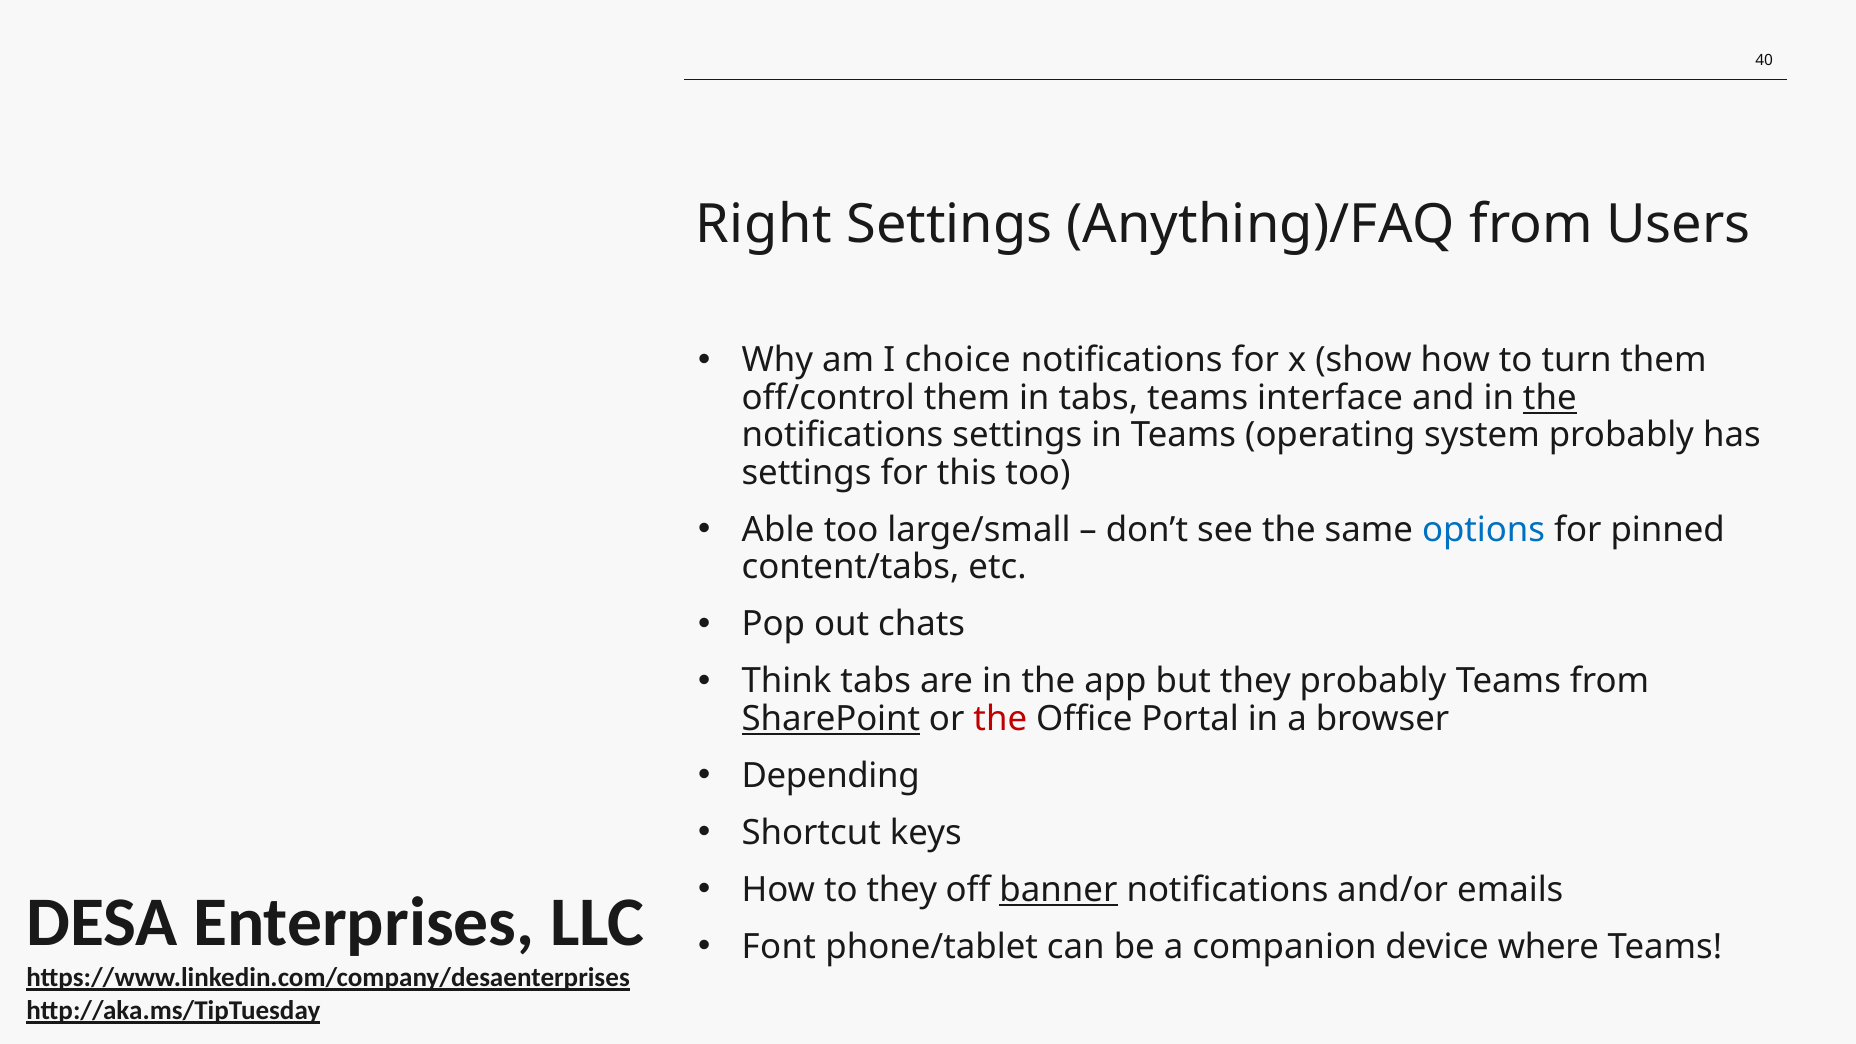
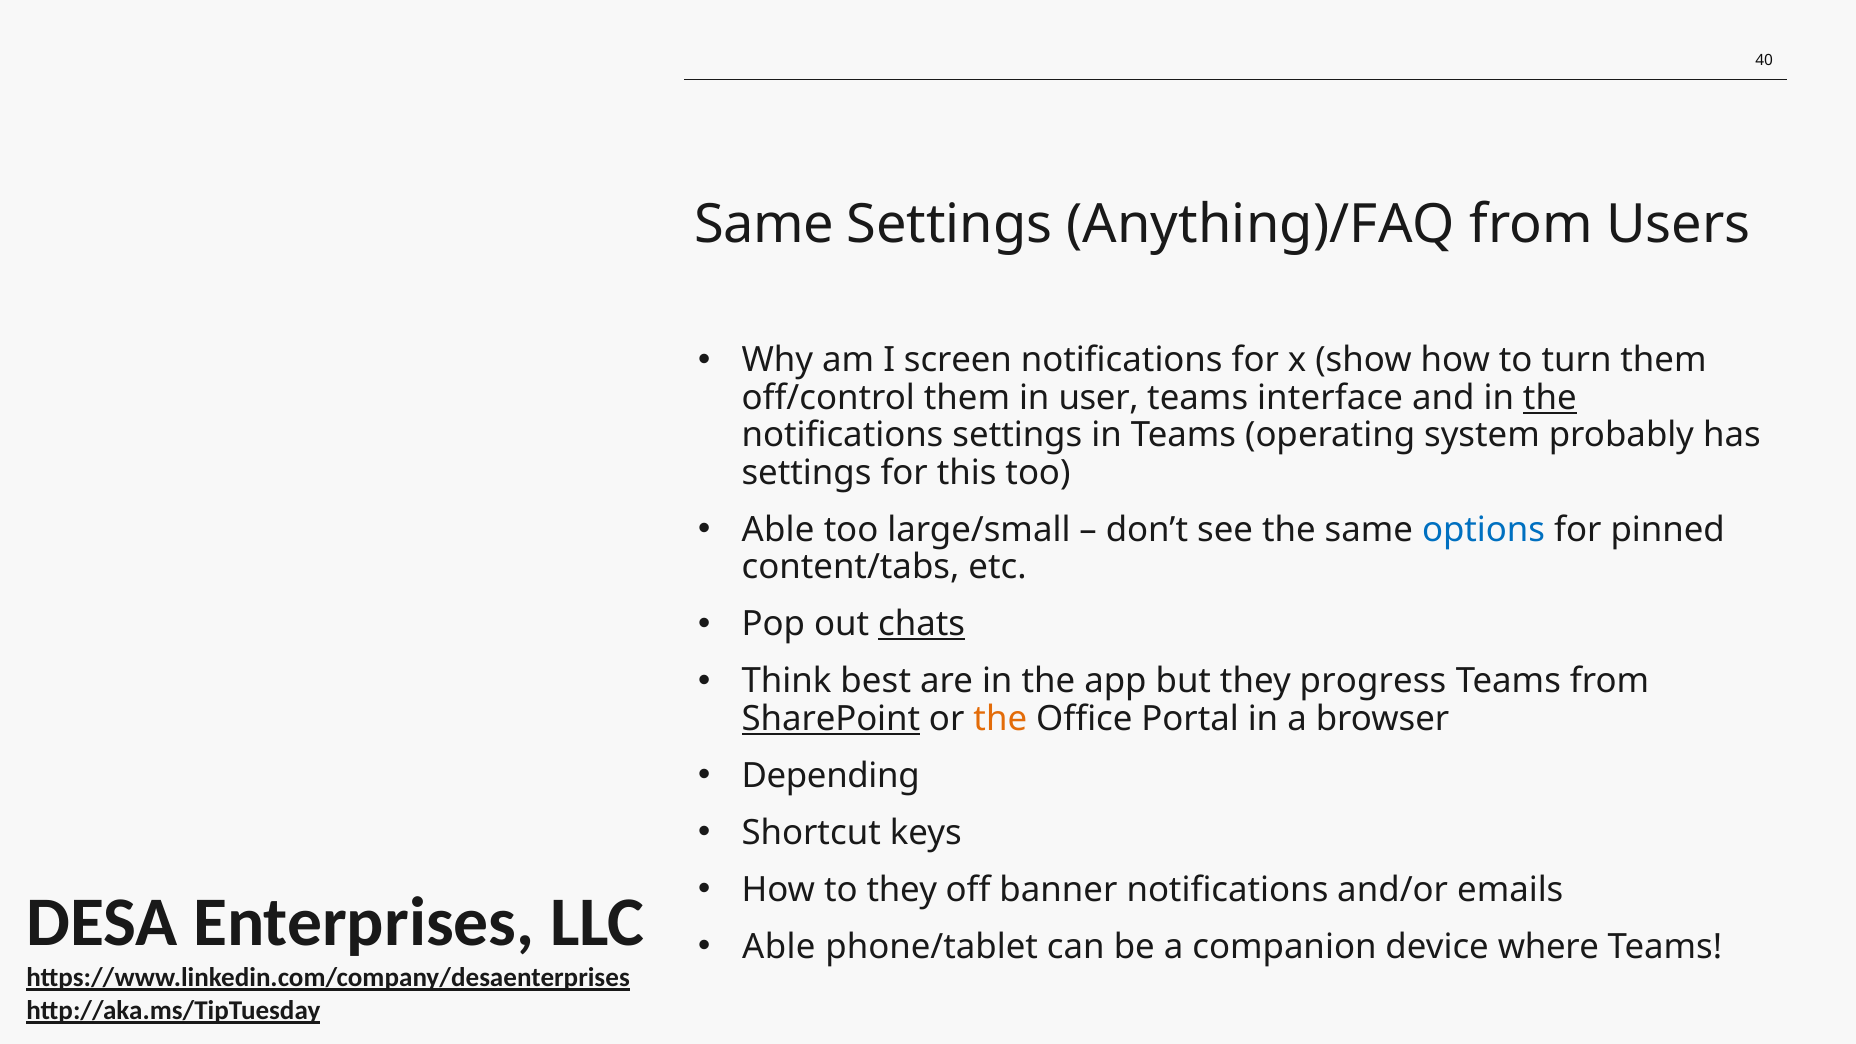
Right at (764, 224): Right -> Same
choice: choice -> screen
in tabs: tabs -> user
chats underline: none -> present
Think tabs: tabs -> best
they probably: probably -> progress
the at (1000, 719) colour: red -> orange
banner underline: present -> none
Font at (779, 947): Font -> Able
